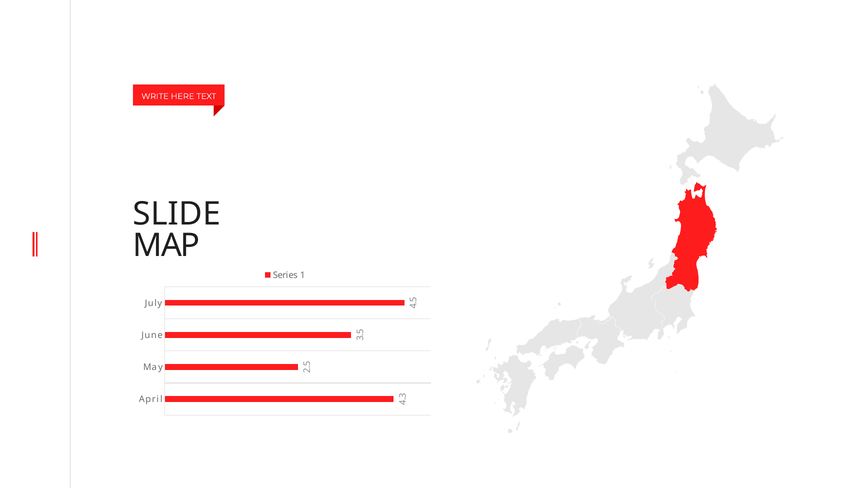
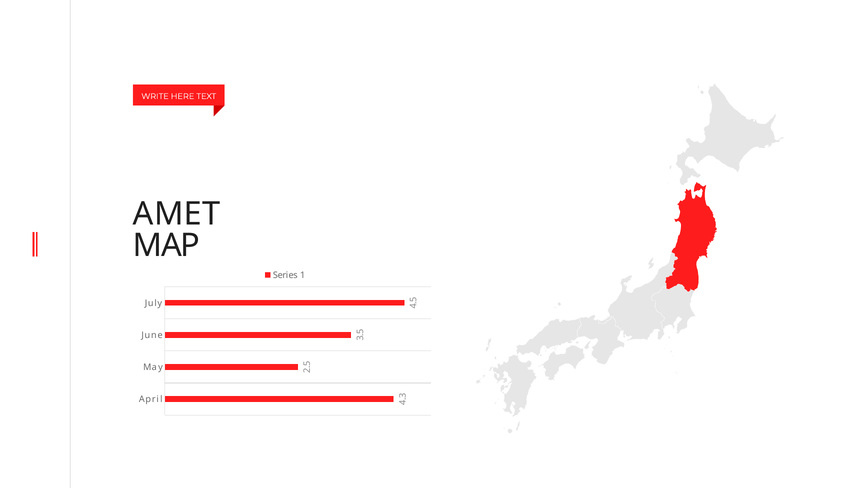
SLIDE: SLIDE -> AMET
